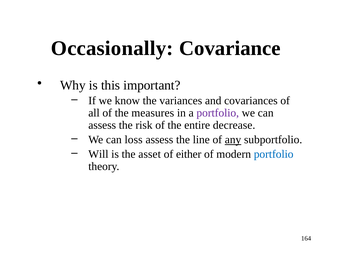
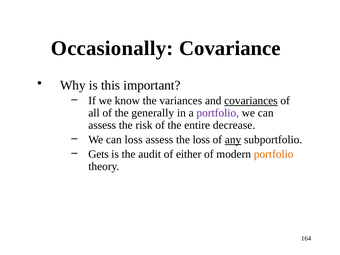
covariances underline: none -> present
measures: measures -> generally
the line: line -> loss
Will: Will -> Gets
asset: asset -> audit
portfolio at (274, 154) colour: blue -> orange
